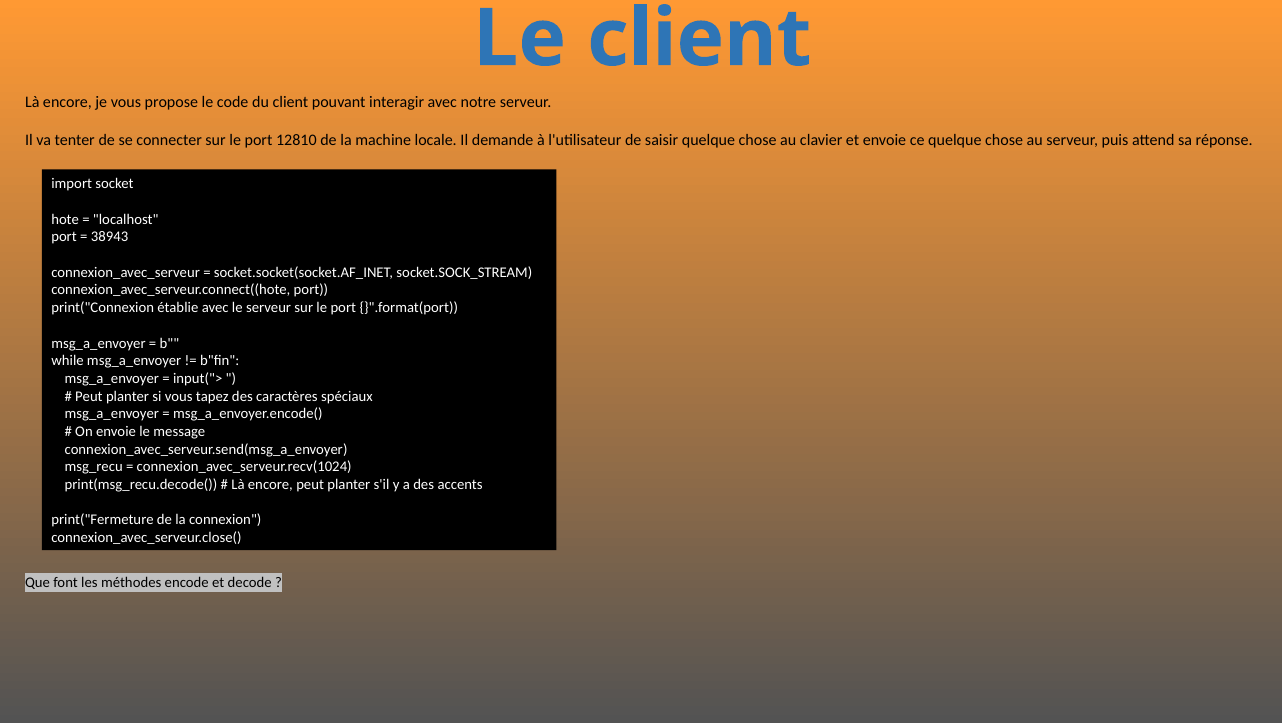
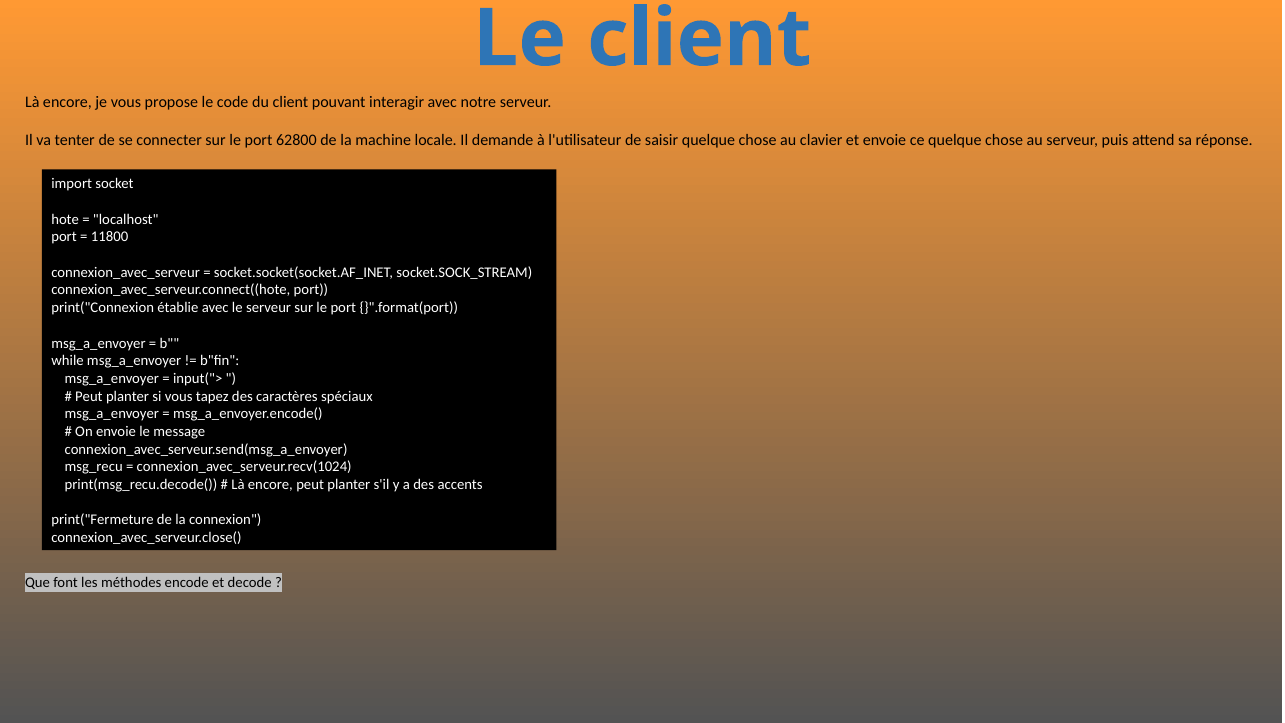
12810: 12810 -> 62800
38943: 38943 -> 11800
